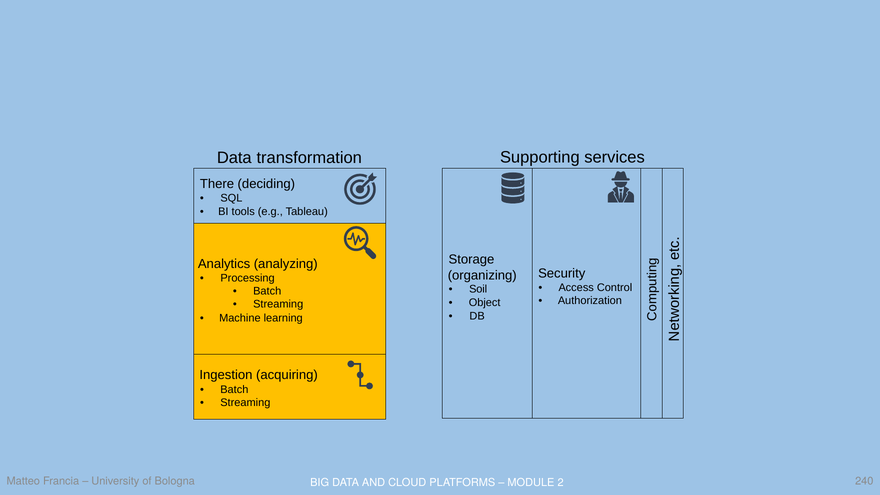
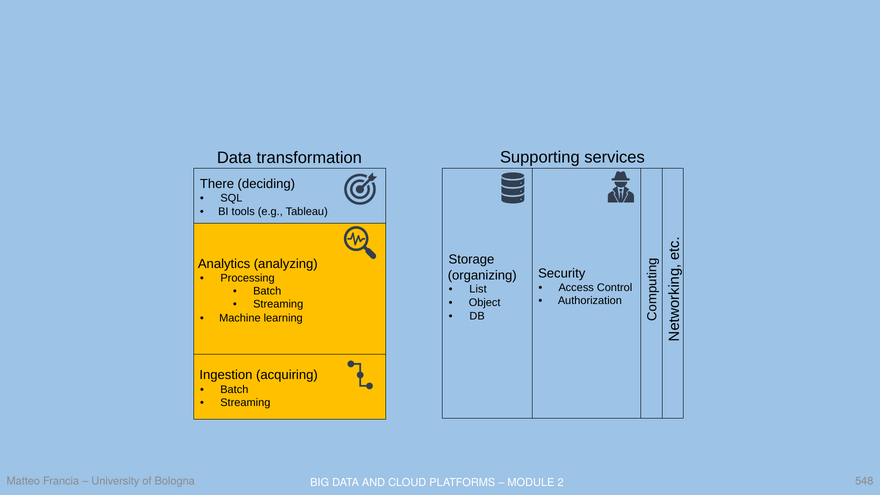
Soil: Soil -> List
240: 240 -> 548
